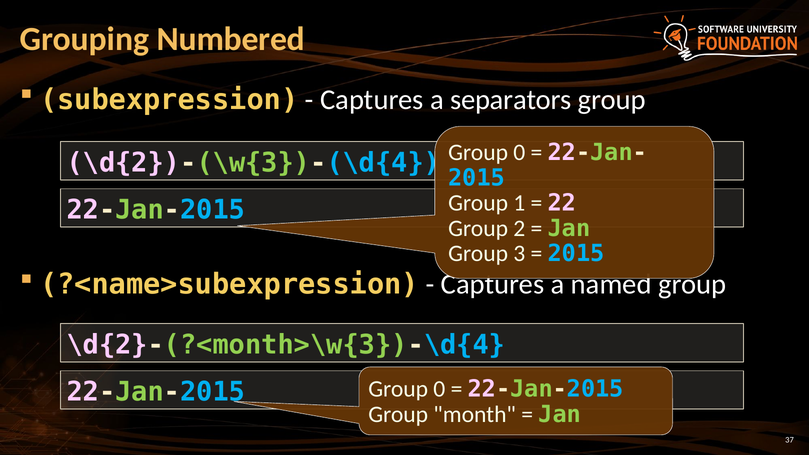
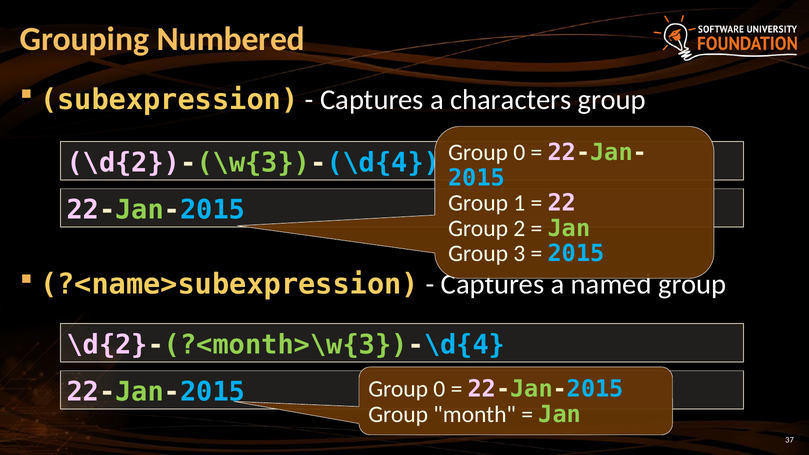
separators: separators -> characters
